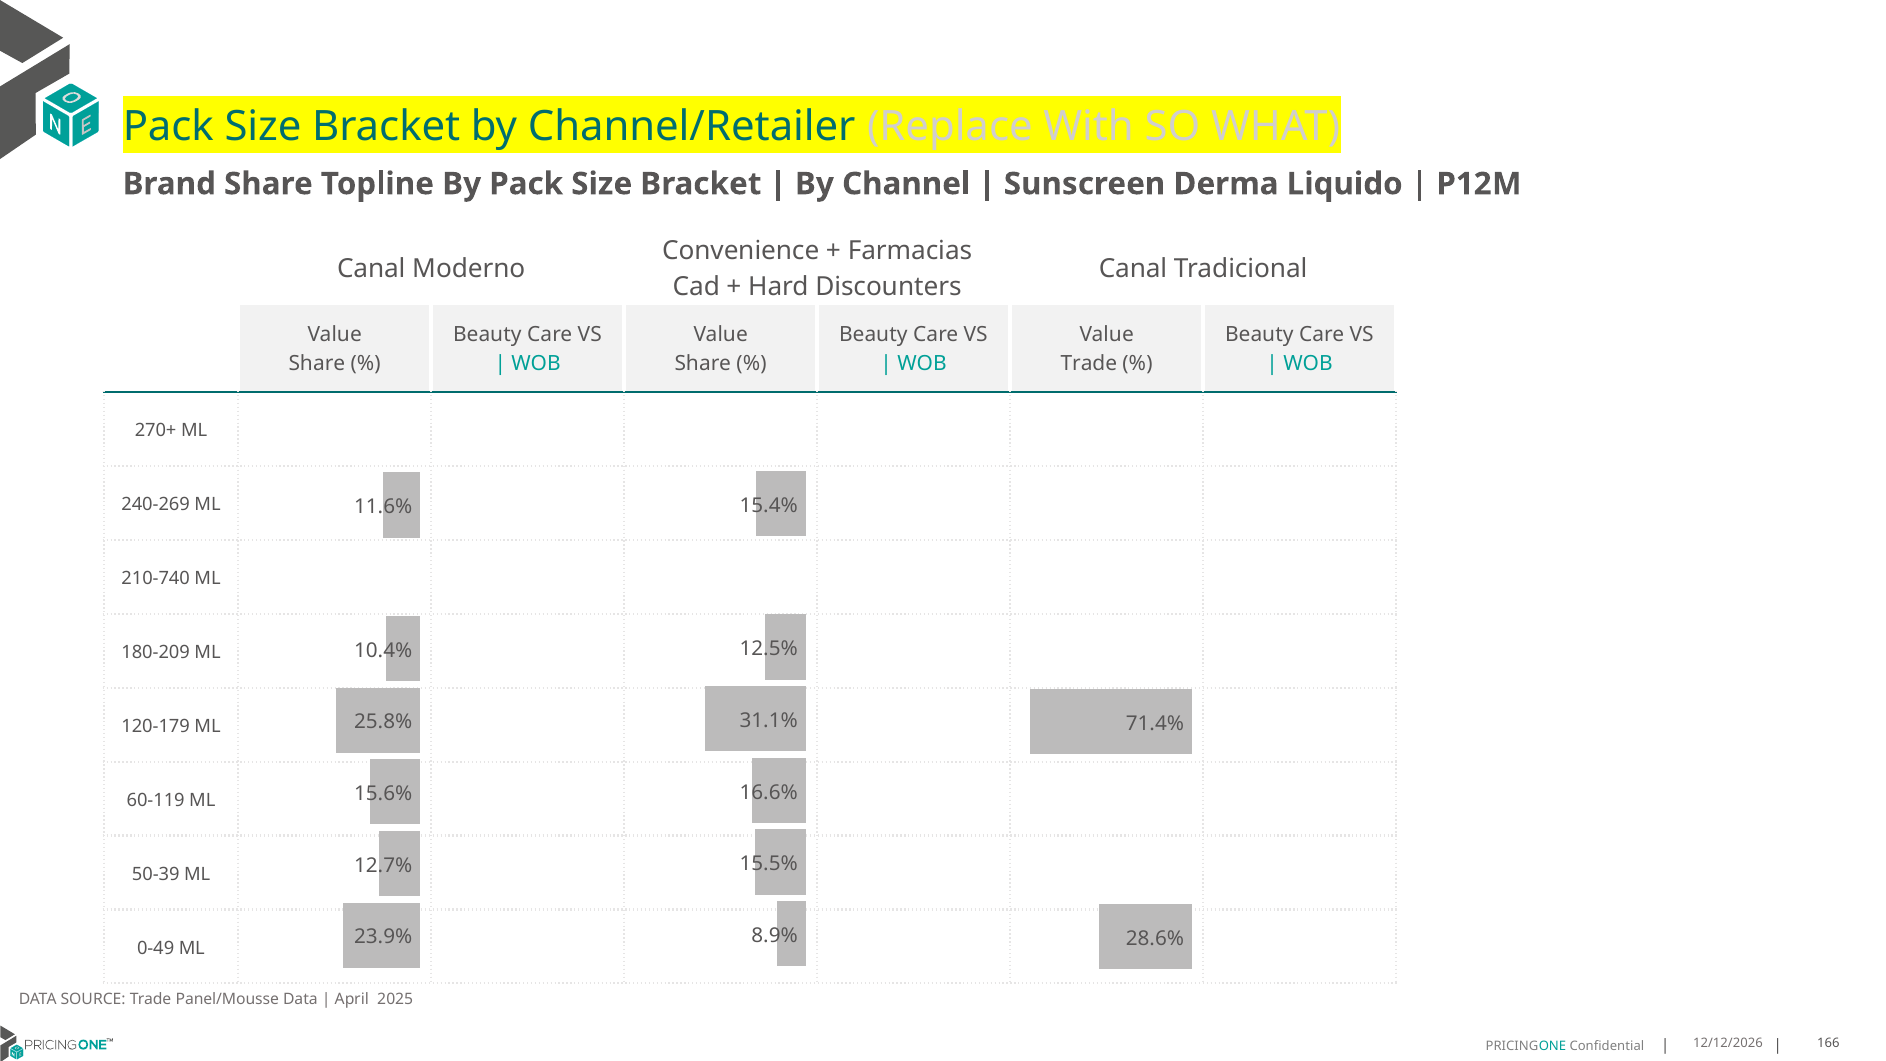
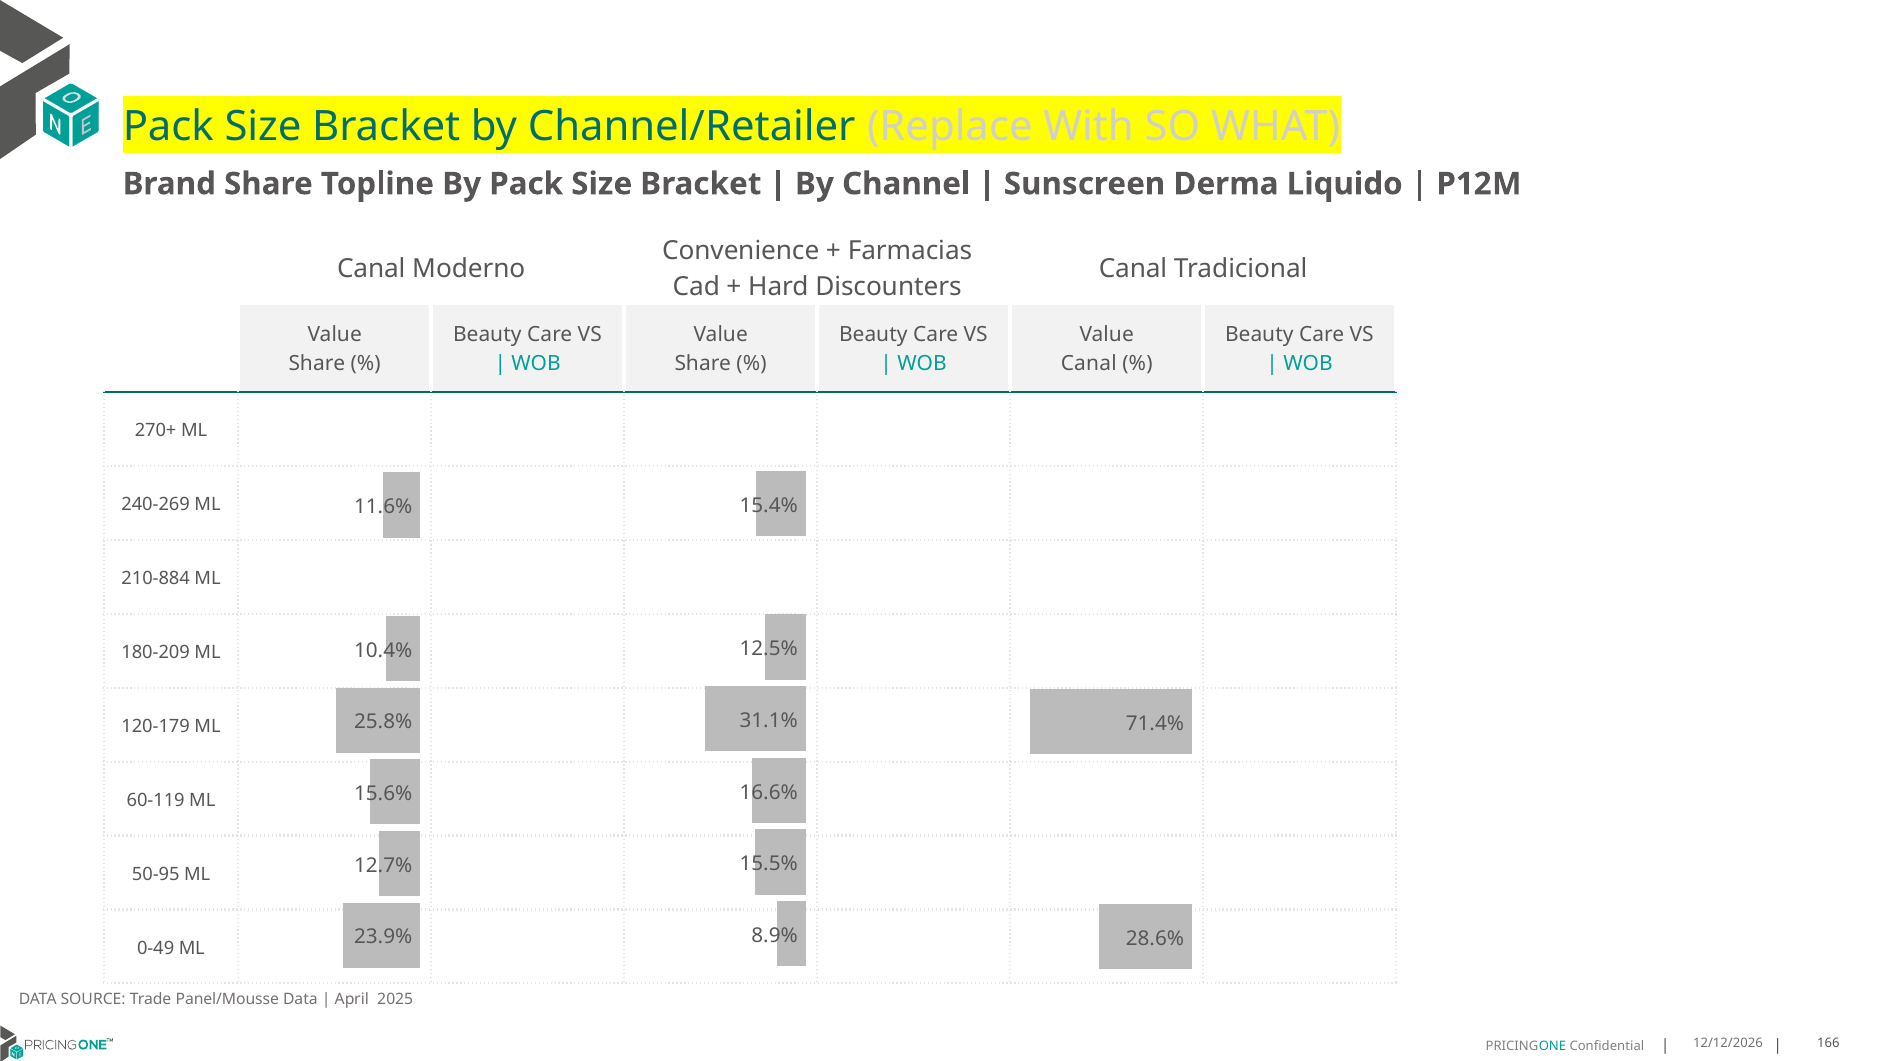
Trade at (1089, 363): Trade -> Canal
210-740: 210-740 -> 210-884
50-39: 50-39 -> 50-95
